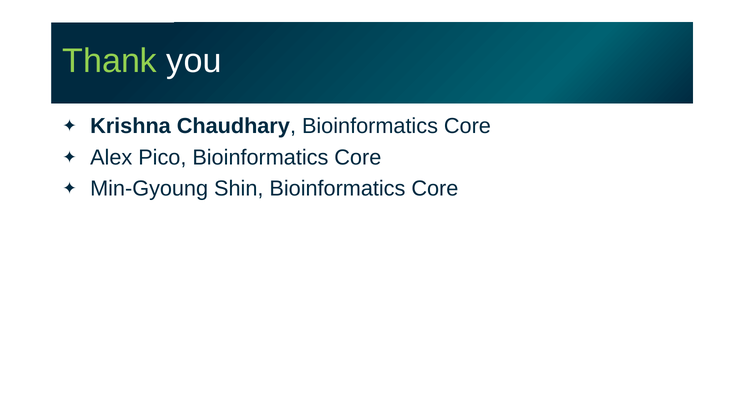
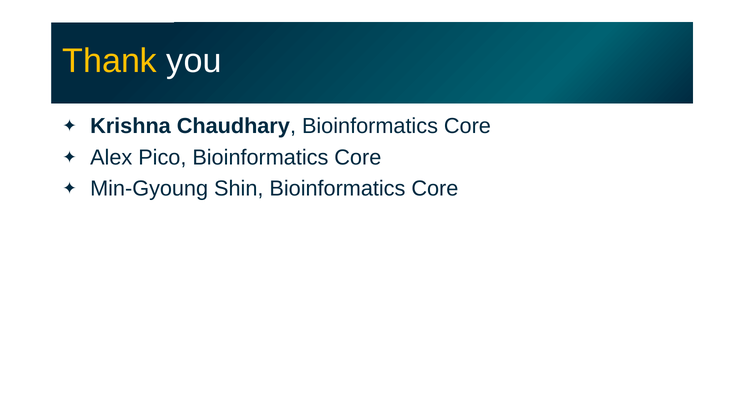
Thank colour: light green -> yellow
